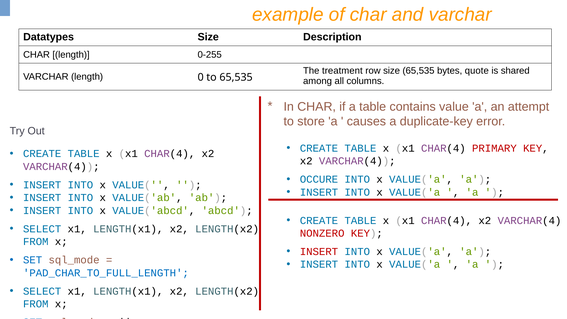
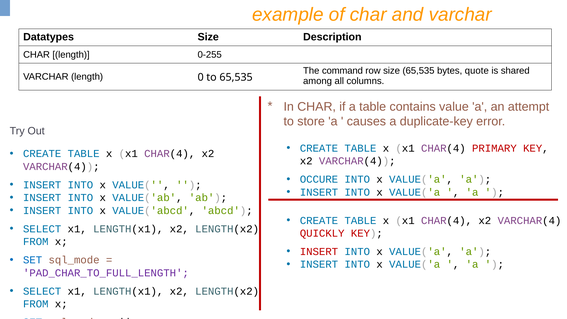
treatment: treatment -> command
NONZERO: NONZERO -> QUICKLY
PAD_CHAR_TO_FULL_LENGTH colour: blue -> purple
